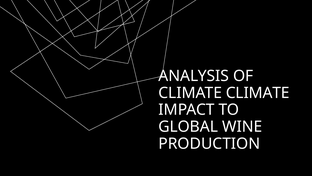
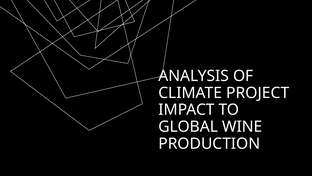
CLIMATE CLIMATE: CLIMATE -> PROJECT
